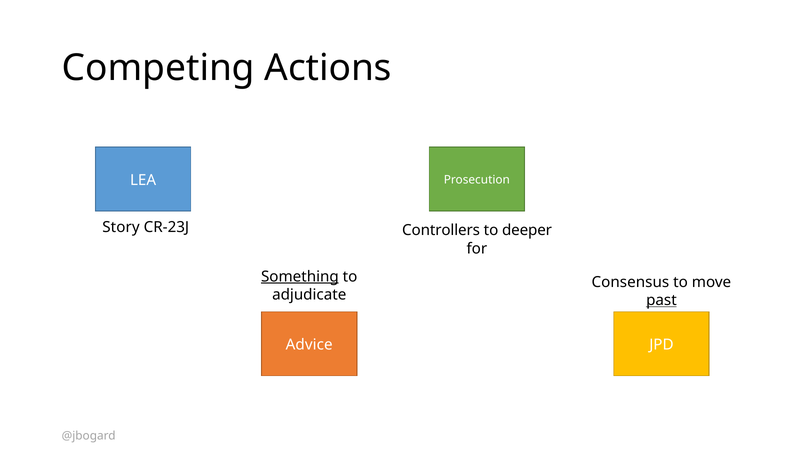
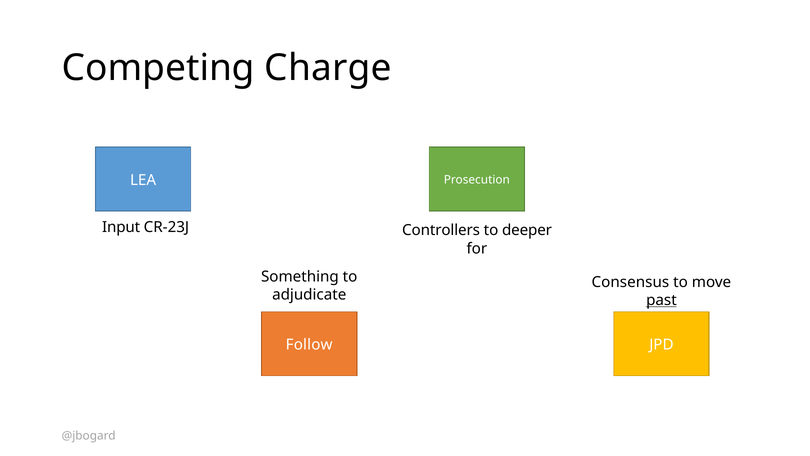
Actions: Actions -> Charge
Story: Story -> Input
Something underline: present -> none
Advice: Advice -> Follow
